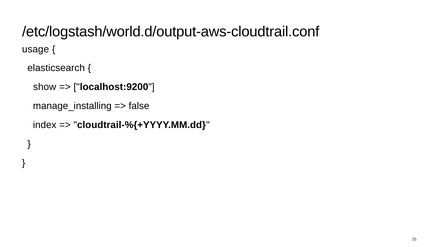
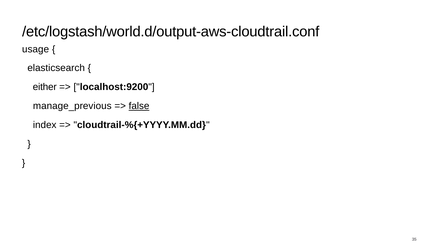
show: show -> either
manage_installing: manage_installing -> manage_previous
false underline: none -> present
